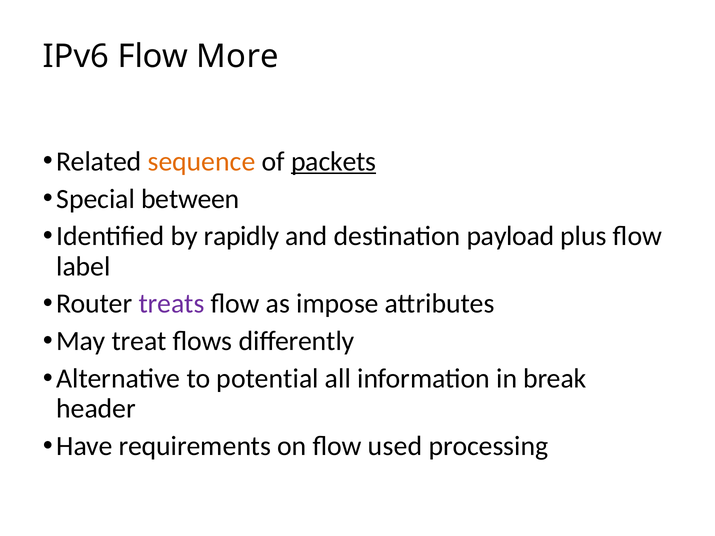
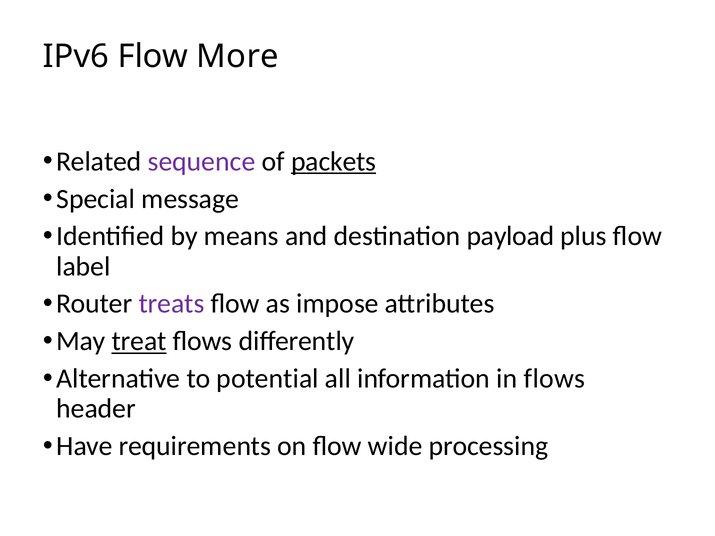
sequence colour: orange -> purple
between: between -> message
rapidly: rapidly -> means
treat underline: none -> present
in break: break -> flows
used: used -> wide
